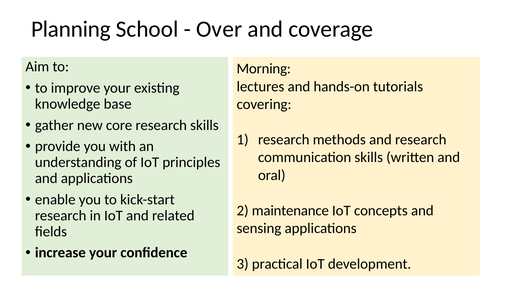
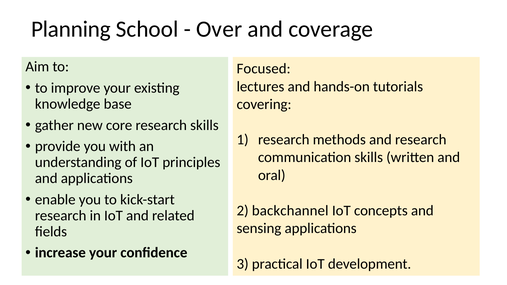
Morning: Morning -> Focused
maintenance: maintenance -> backchannel
